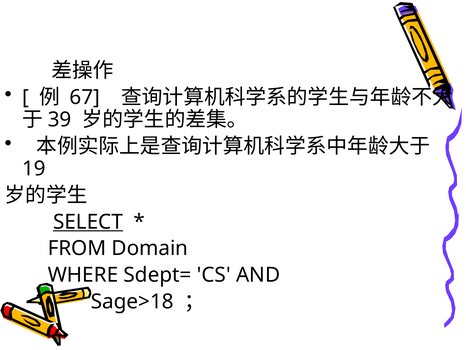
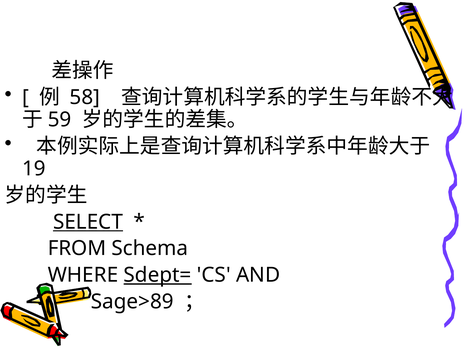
67: 67 -> 58
39: 39 -> 59
Domain: Domain -> Schema
Sdept= underline: none -> present
Sage>18: Sage>18 -> Sage>89
